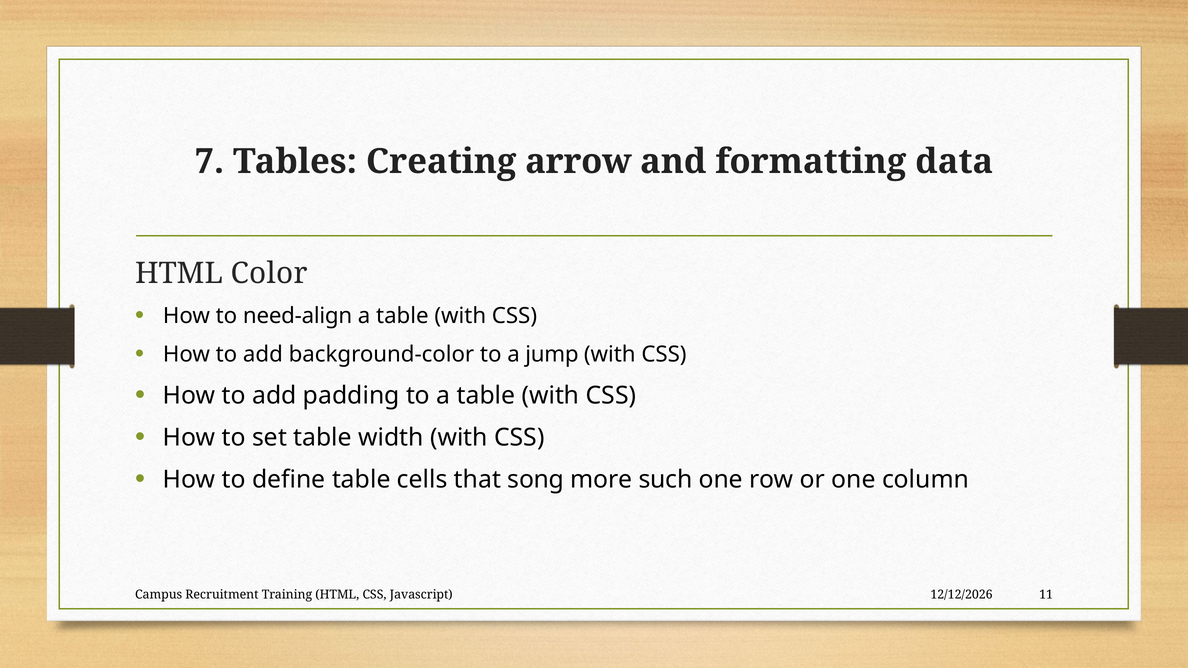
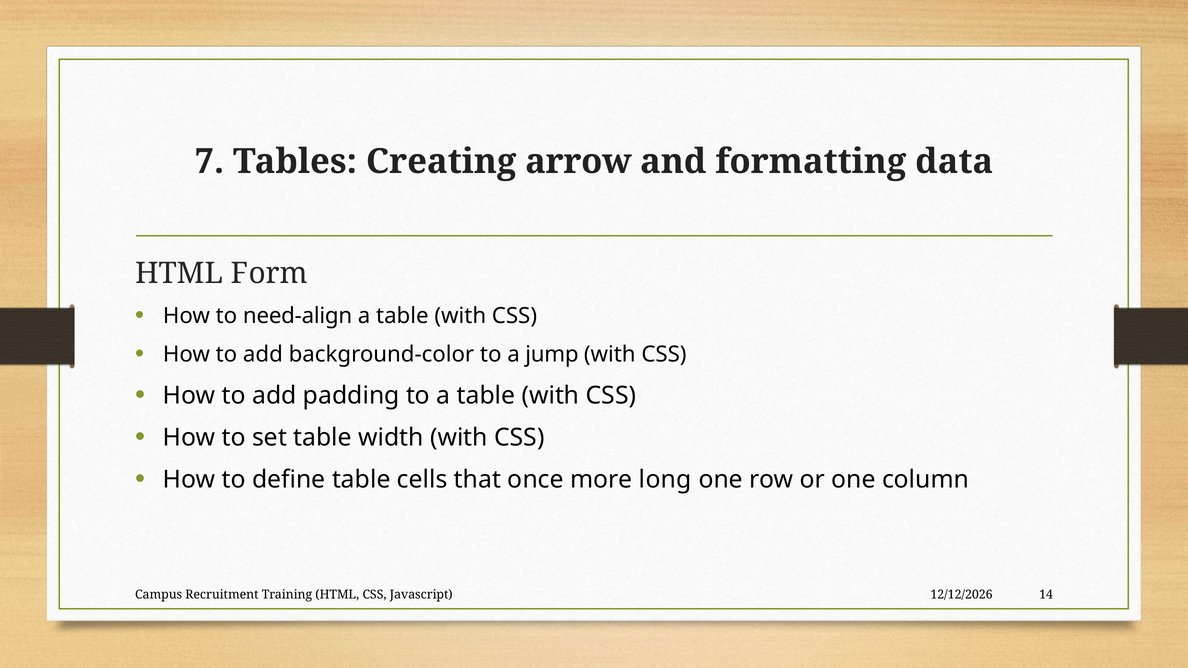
Color: Color -> Form
song: song -> once
such: such -> long
11: 11 -> 14
